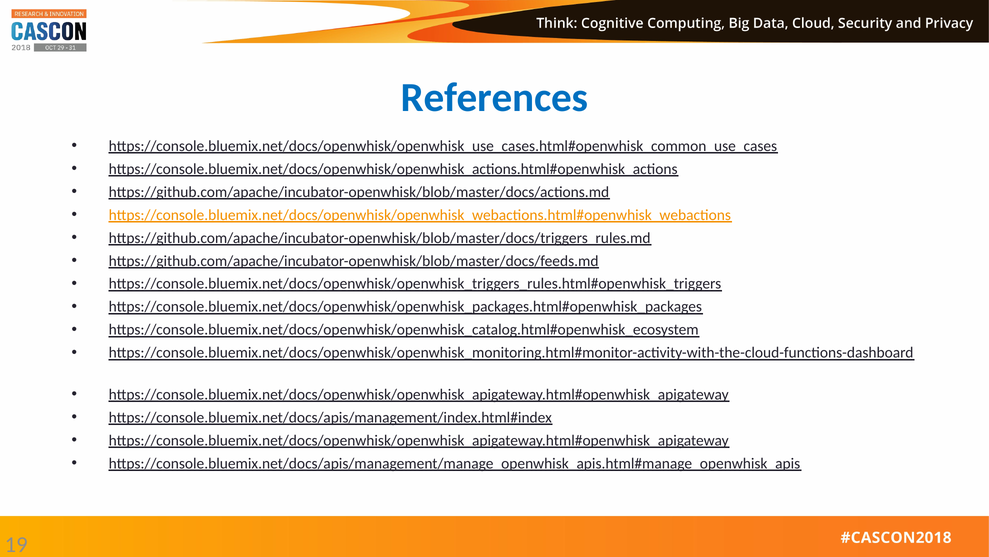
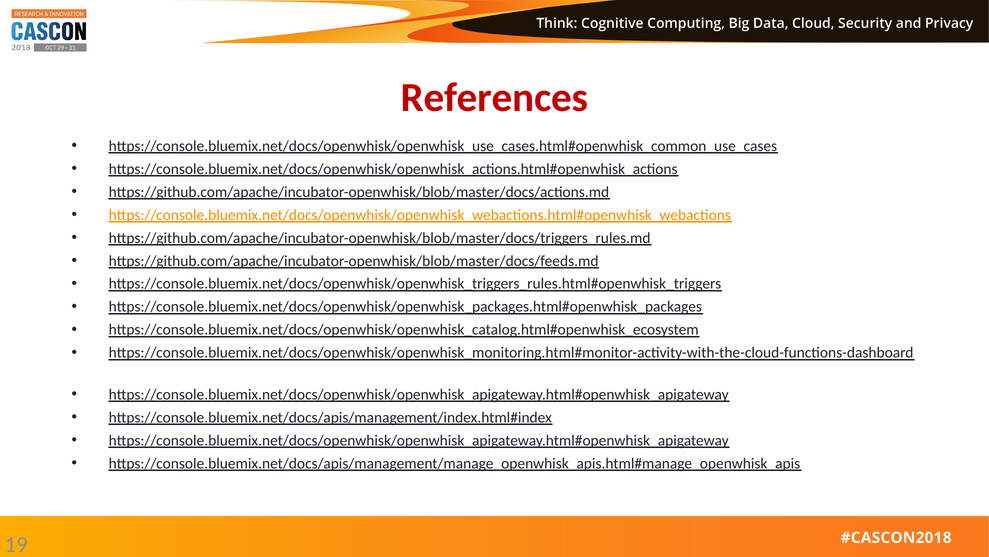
References colour: blue -> red
